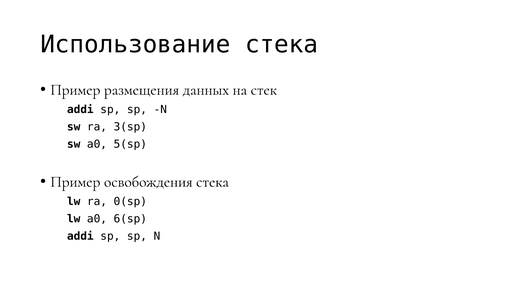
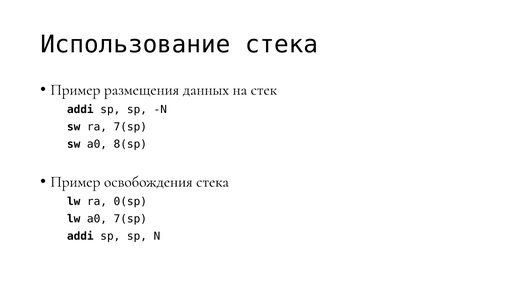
ra 3(sp: 3(sp -> 7(sp
5(sp: 5(sp -> 8(sp
a0 6(sp: 6(sp -> 7(sp
